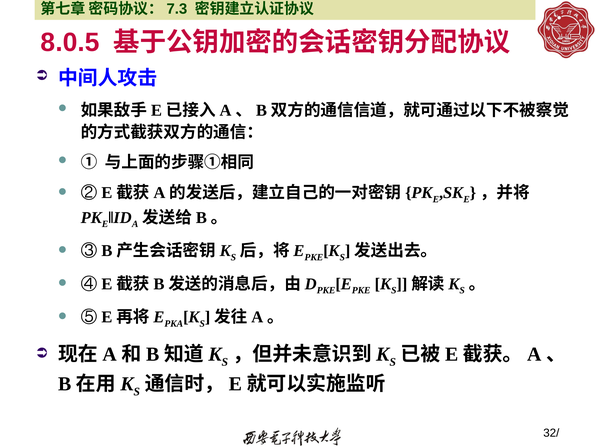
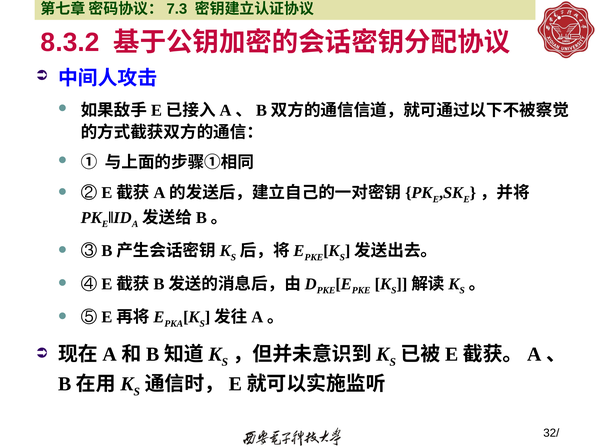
8.0.5: 8.0.5 -> 8.3.2
